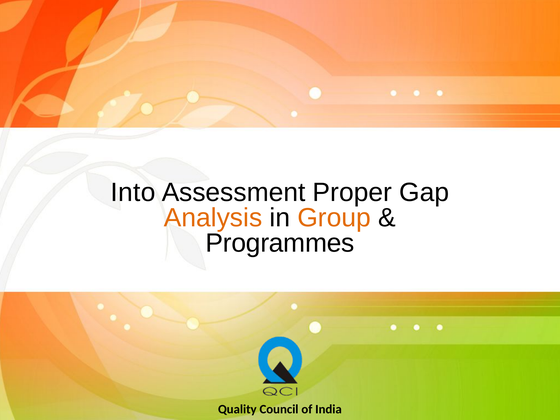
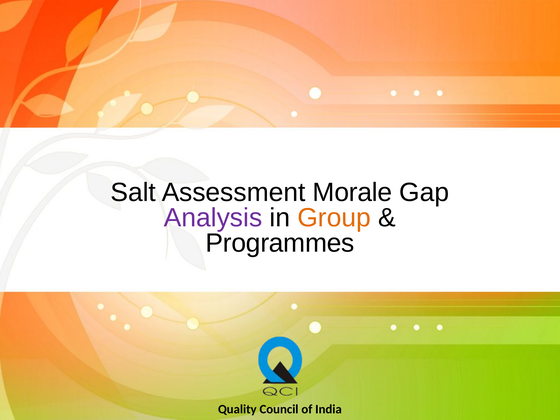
Into: Into -> Salt
Proper: Proper -> Morale
Analysis colour: orange -> purple
